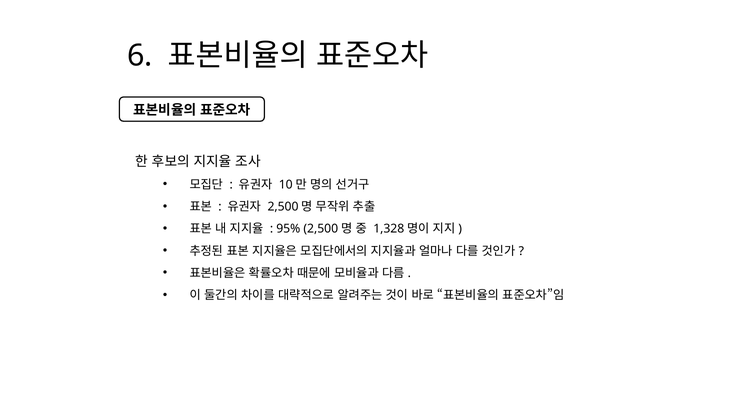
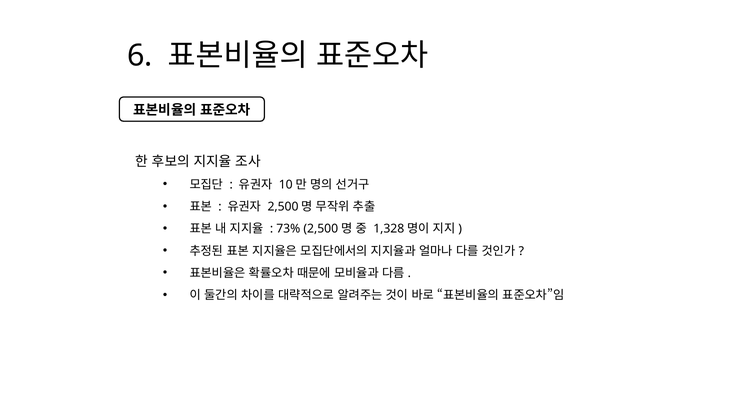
95%: 95% -> 73%
